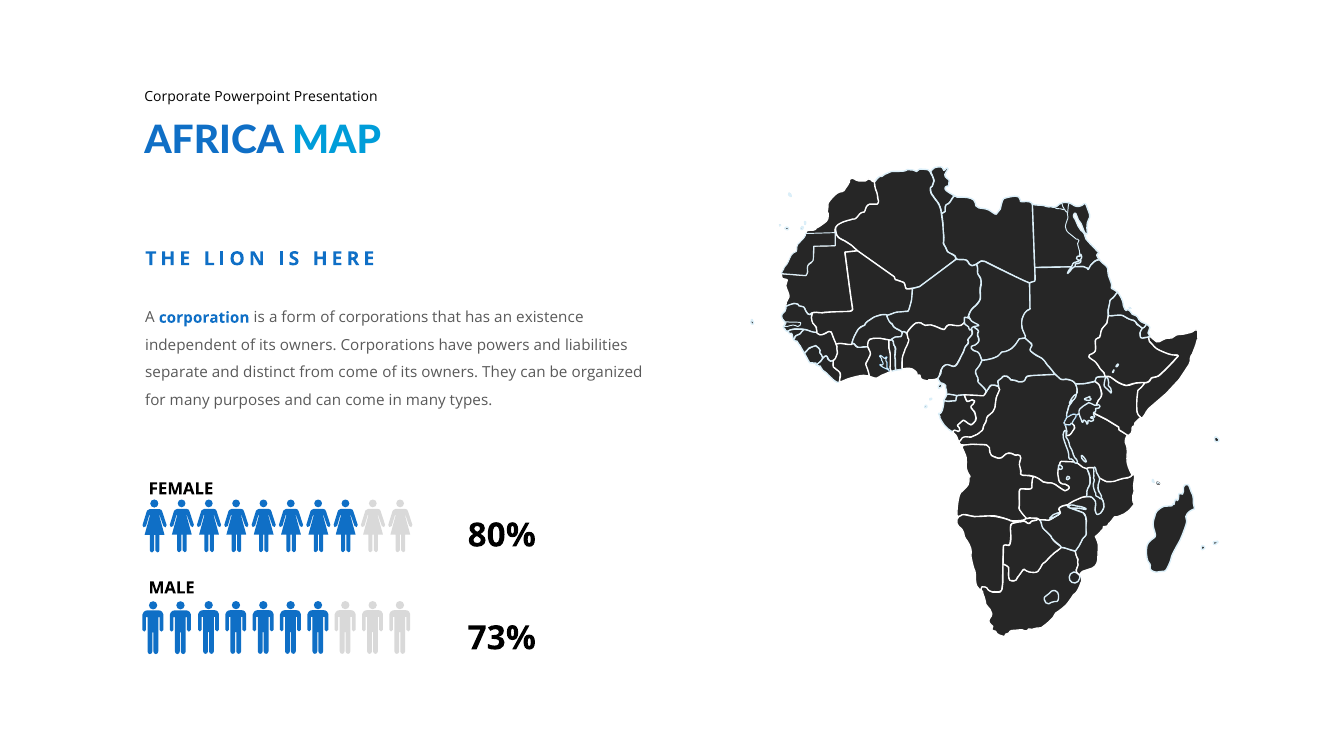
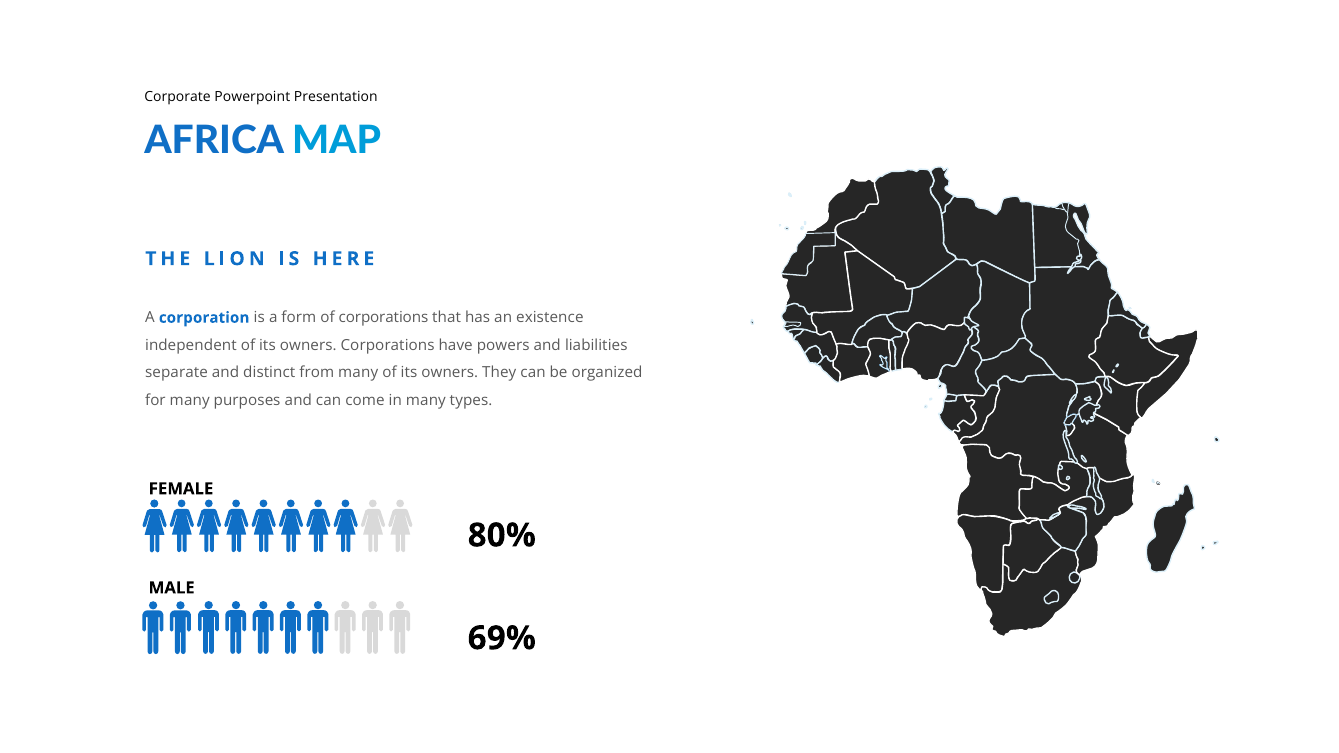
from come: come -> many
73%: 73% -> 69%
